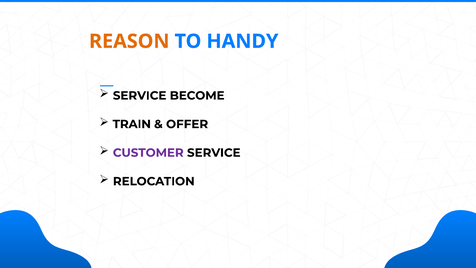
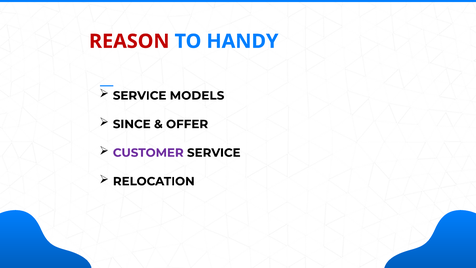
REASON colour: orange -> red
BECOME: BECOME -> MODELS
TRAIN: TRAIN -> SINCE
